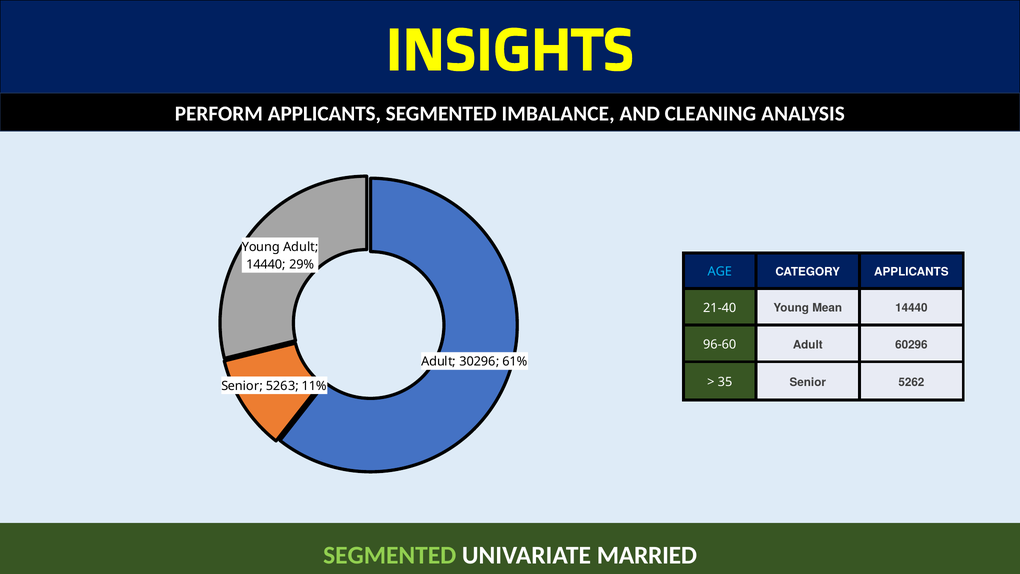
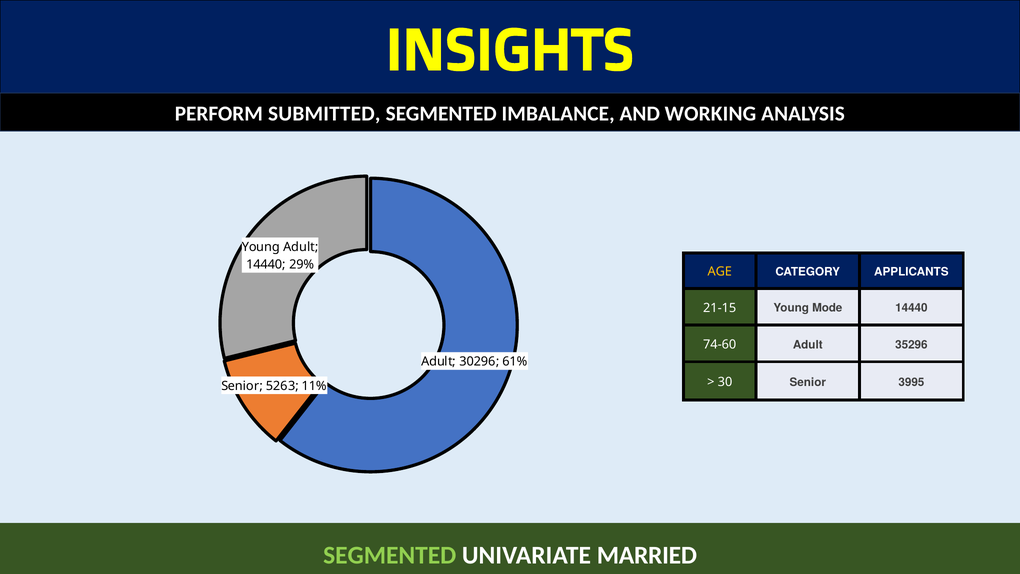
PERFORM APPLICANTS: APPLICANTS -> SUBMITTED
CLEANING: CLEANING -> WORKING
AGE colour: light blue -> yellow
21-40: 21-40 -> 21-15
Mean: Mean -> Mode
96-60: 96-60 -> 74-60
60296: 60296 -> 35296
35: 35 -> 30
5262: 5262 -> 3995
